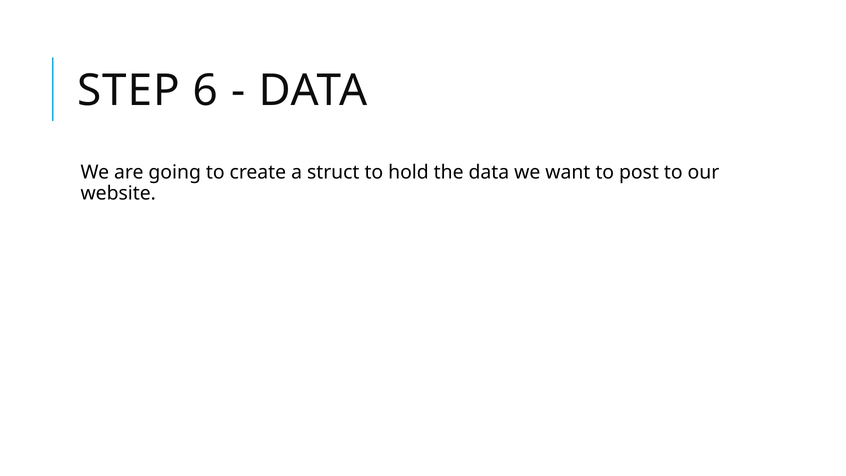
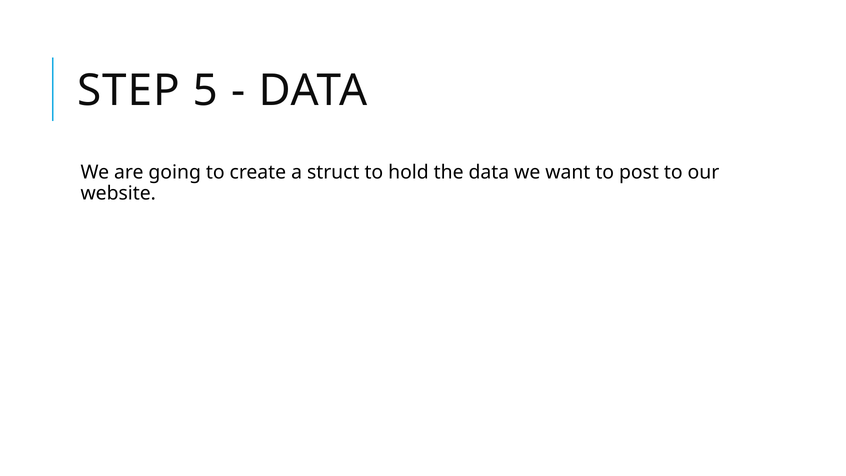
6: 6 -> 5
